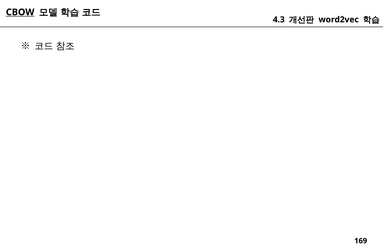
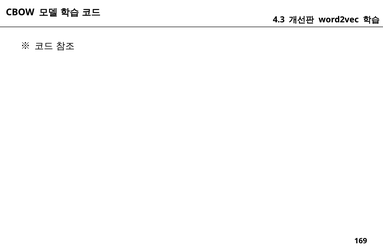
CBOW underline: present -> none
